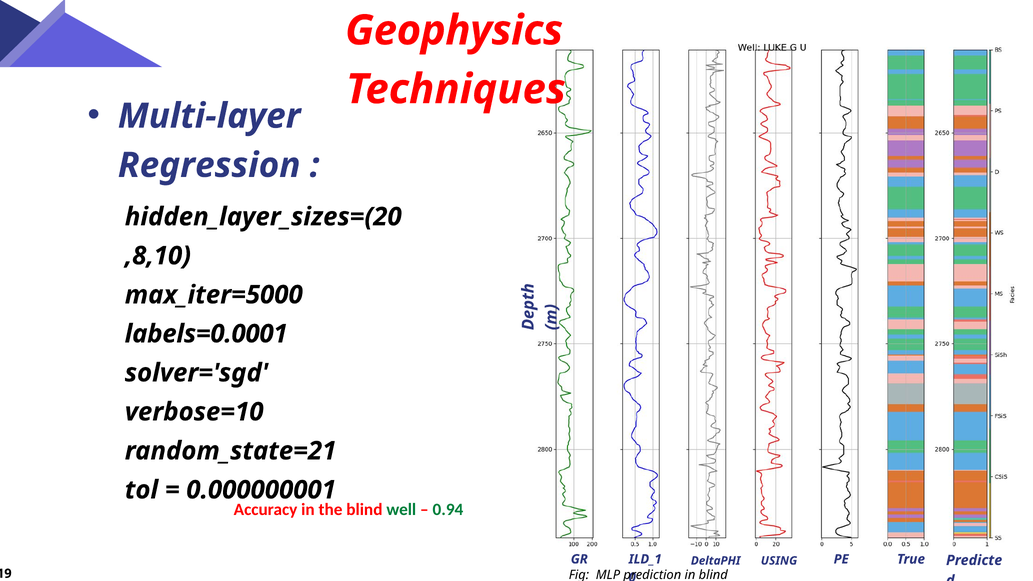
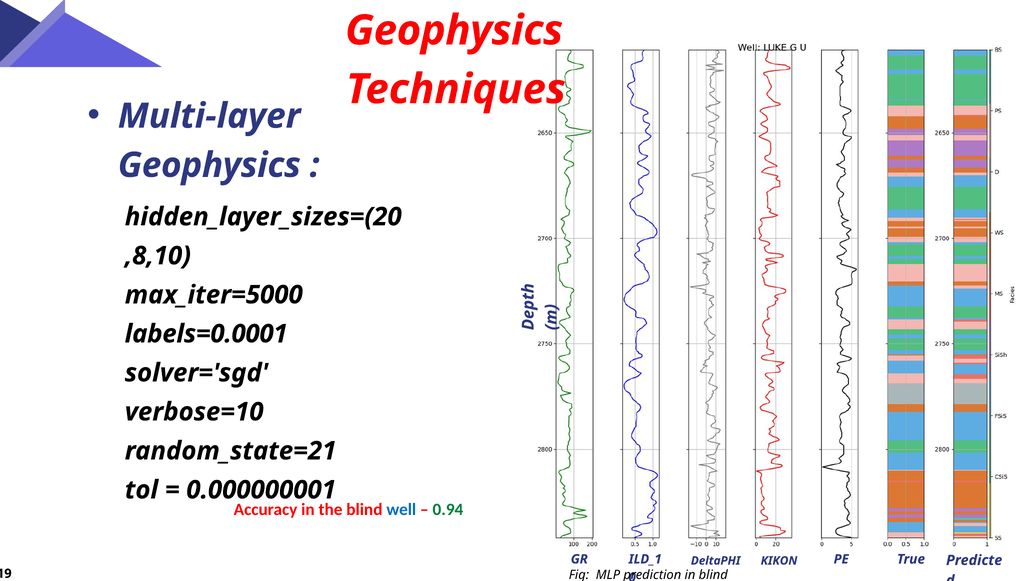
Regression at (209, 165): Regression -> Geophysics
well at (401, 510) colour: green -> blue
USING: USING -> KIKON
